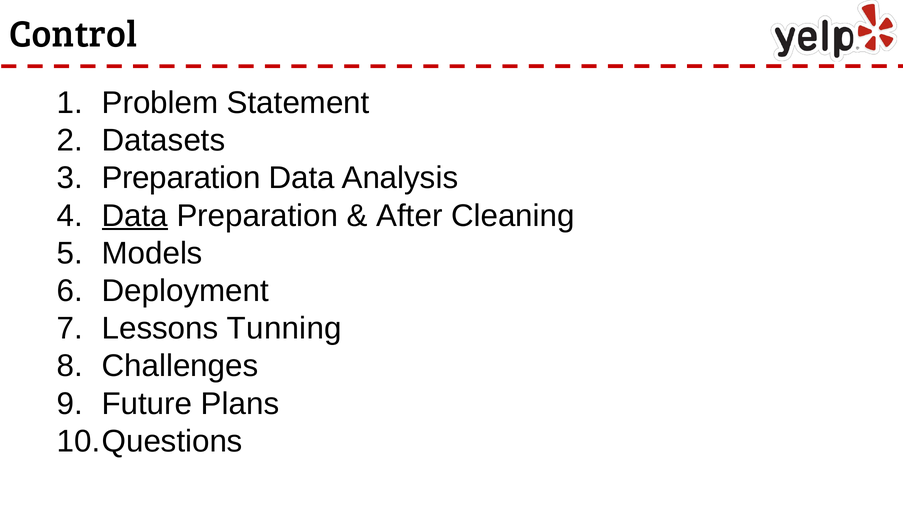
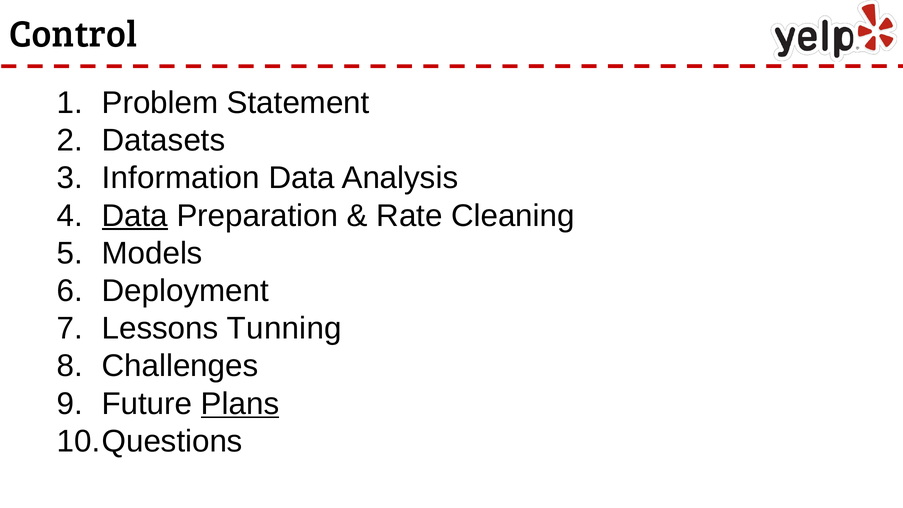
Preparation at (181, 178): Preparation -> Information
After: After -> Rate
Plans underline: none -> present
